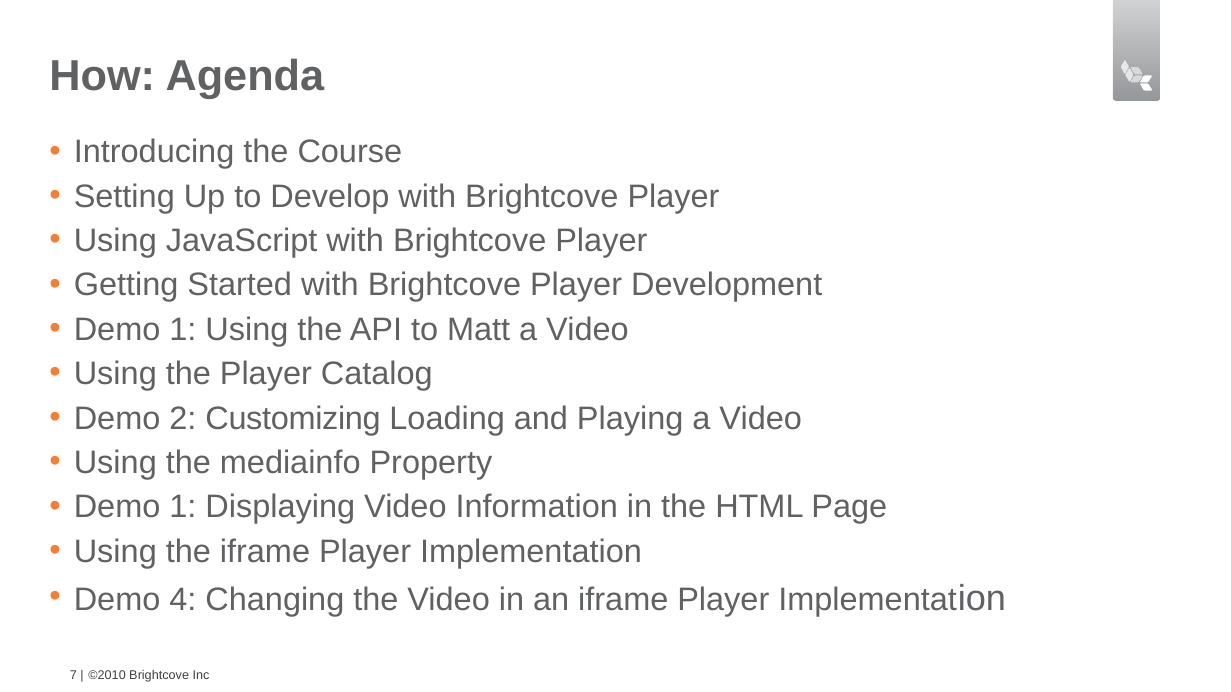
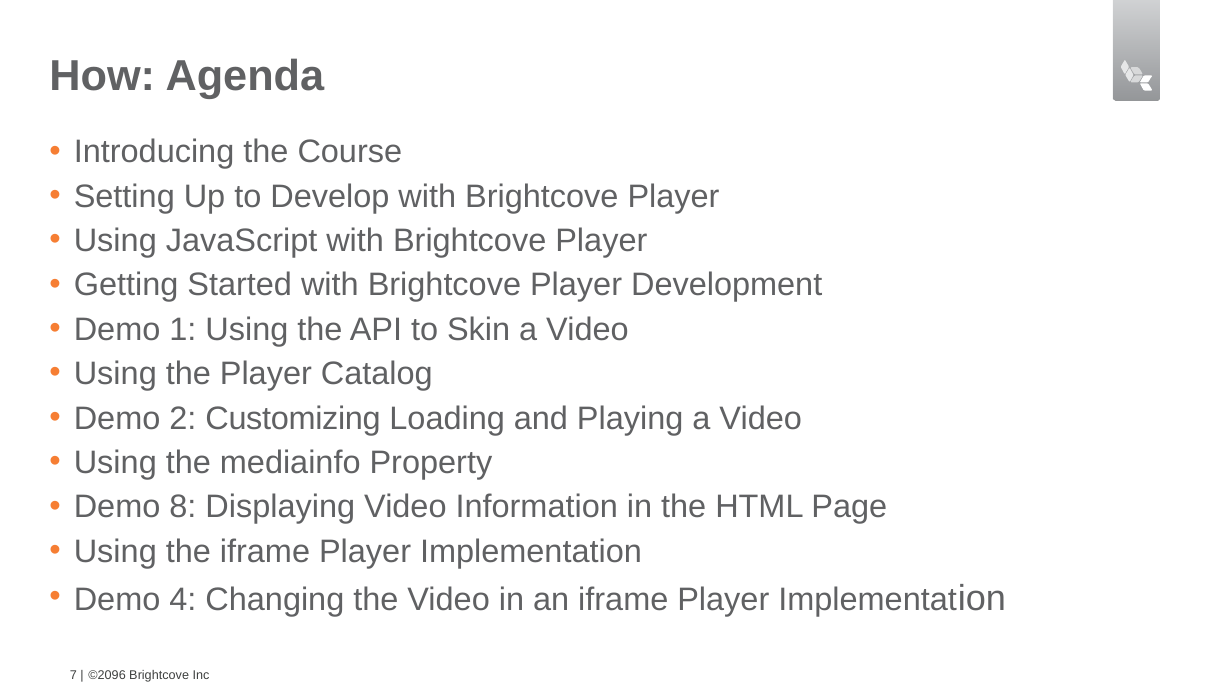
Matt: Matt -> Skin
1 at (183, 507): 1 -> 8
©2010: ©2010 -> ©2096
